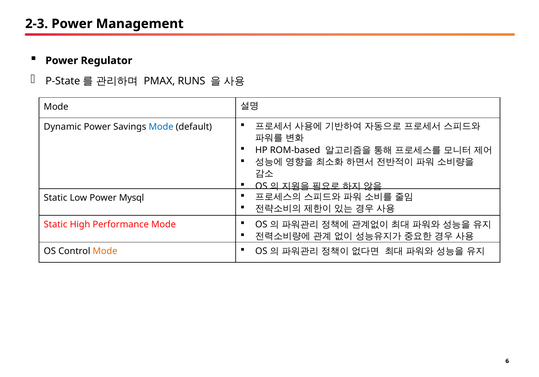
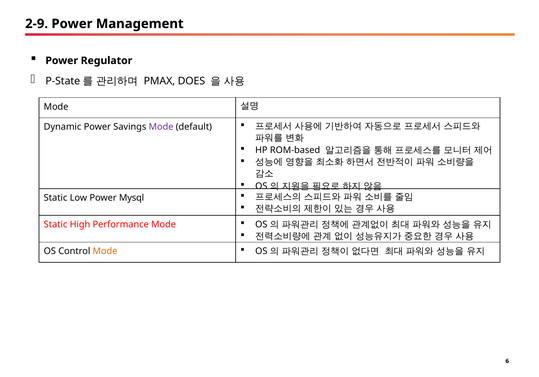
2-3: 2-3 -> 2-9
RUNS: RUNS -> DOES
Mode at (161, 127) colour: blue -> purple
